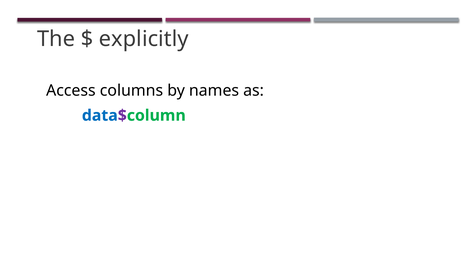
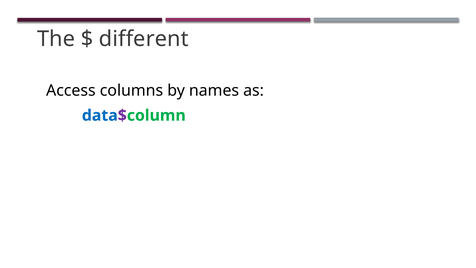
explicitly: explicitly -> different
